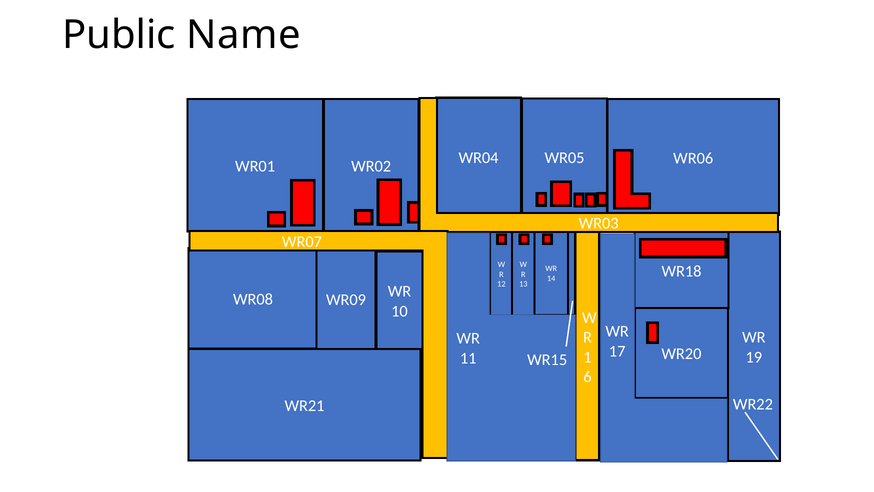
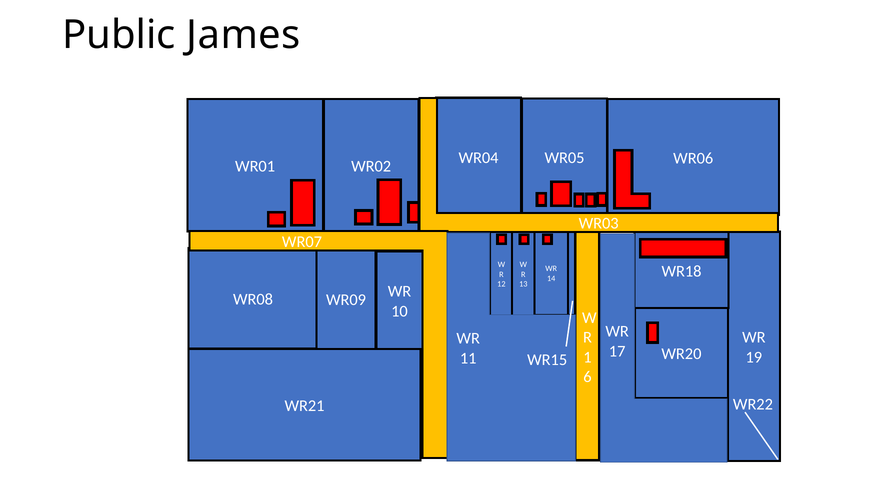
Name: Name -> James
